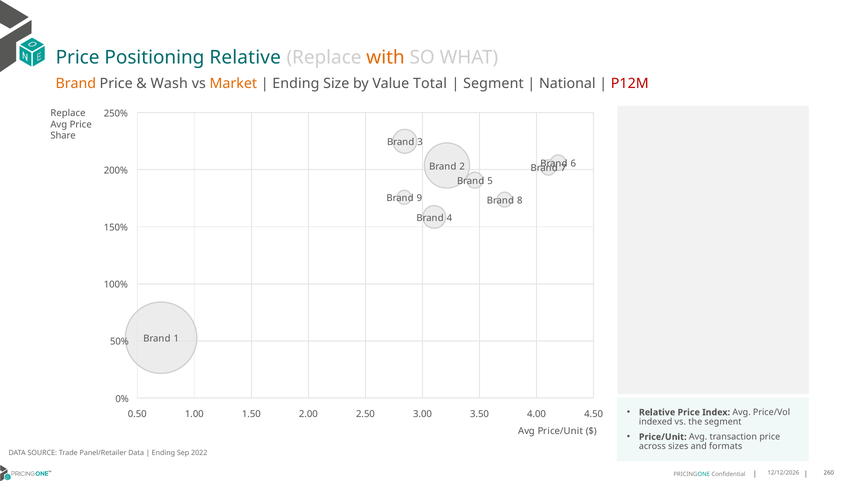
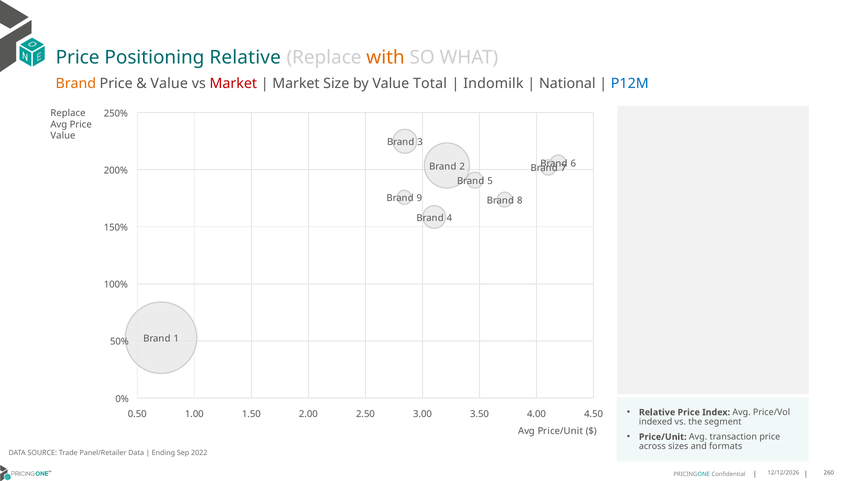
Wash at (169, 83): Wash -> Value
Market at (233, 83) colour: orange -> red
Ending at (296, 83): Ending -> Market
Segment at (493, 83): Segment -> Indomilk
P12M colour: red -> blue
Share at (63, 136): Share -> Value
